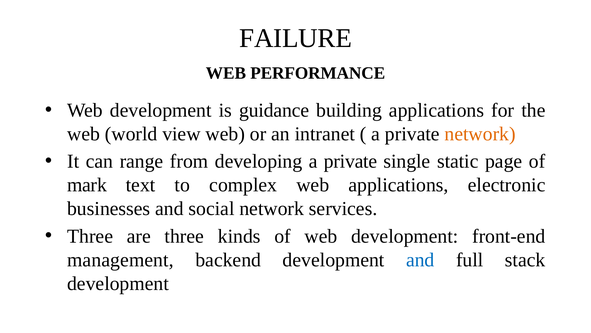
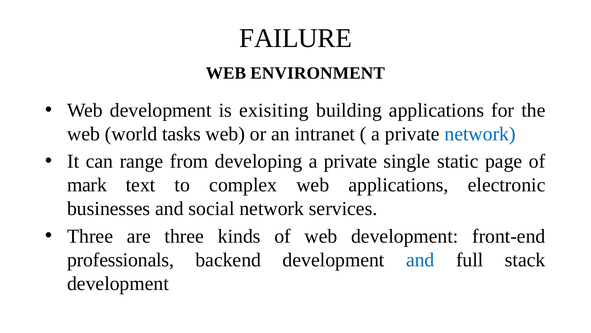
PERFORMANCE: PERFORMANCE -> ENVIRONMENT
guidance: guidance -> exisiting
view: view -> tasks
network at (480, 134) colour: orange -> blue
management: management -> professionals
